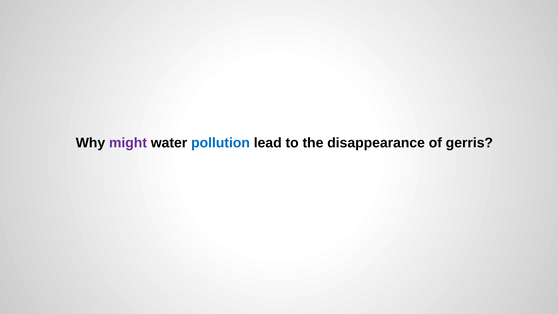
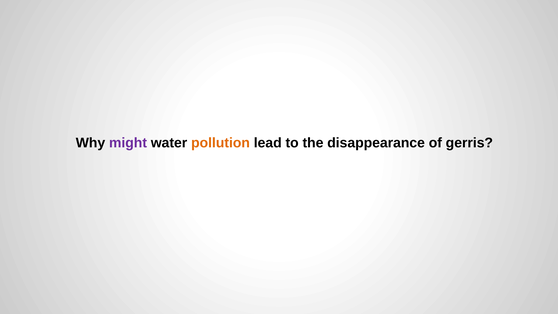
pollution colour: blue -> orange
